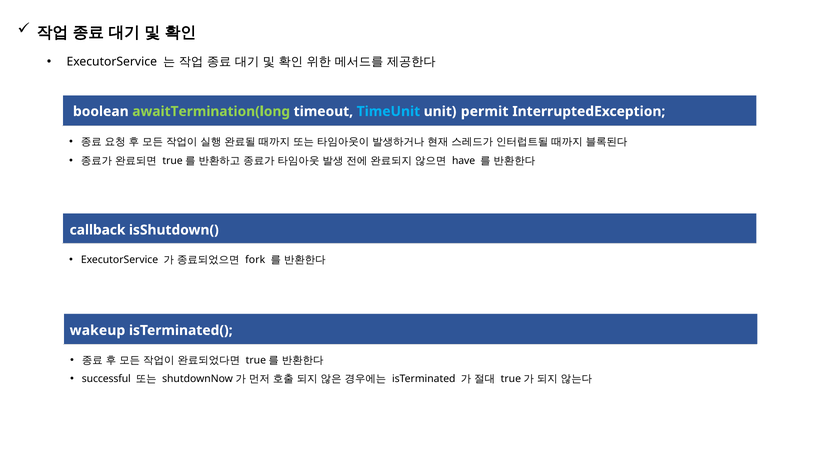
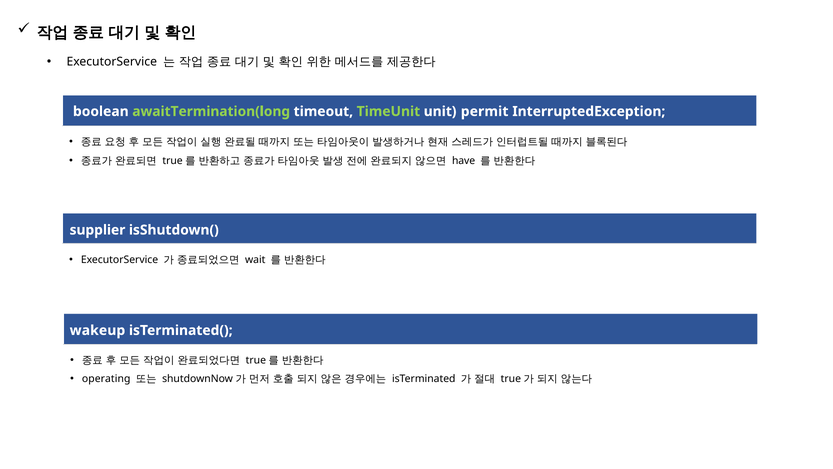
TimeUnit colour: light blue -> light green
callback: callback -> supplier
fork: fork -> wait
successful: successful -> operating
